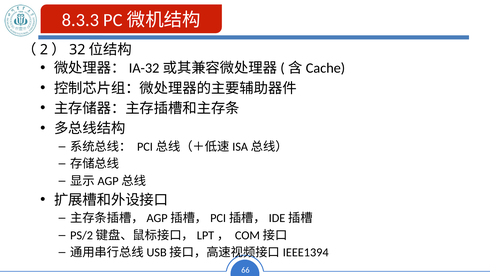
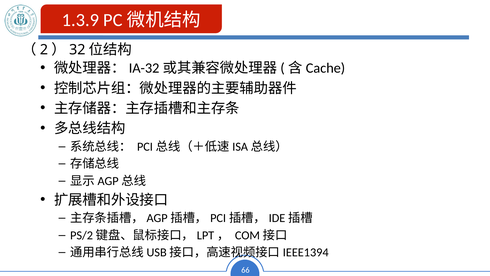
8.3.3: 8.3.3 -> 1.3.9
